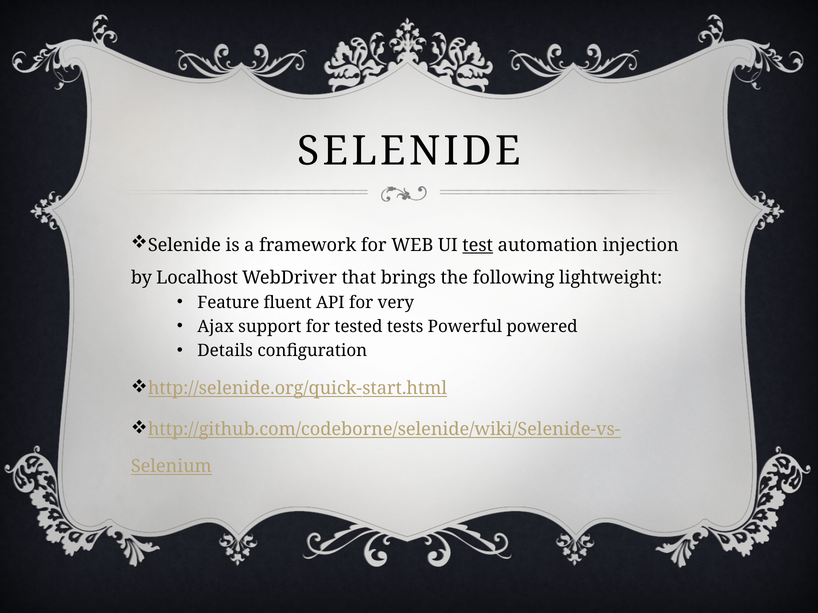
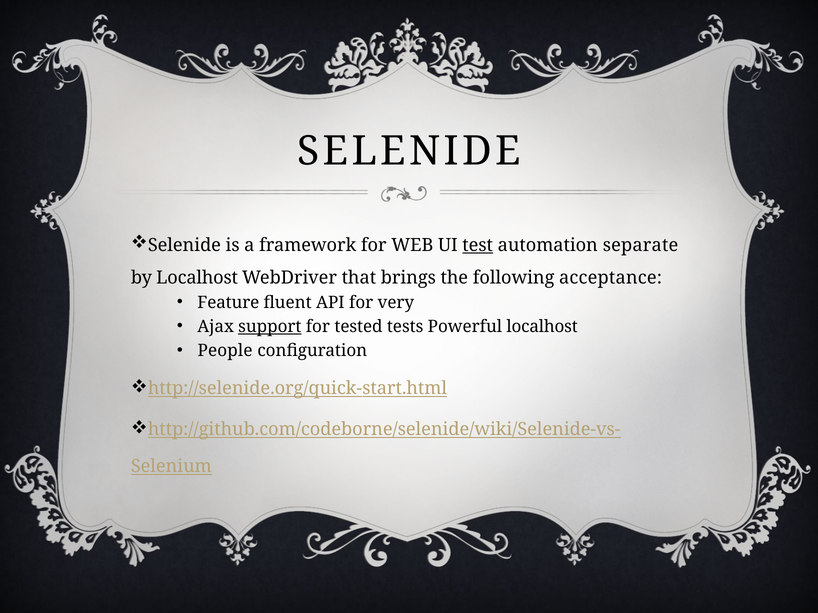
injection: injection -> separate
lightweight: lightweight -> acceptance
support underline: none -> present
Powerful powered: powered -> localhost
Details: Details -> People
